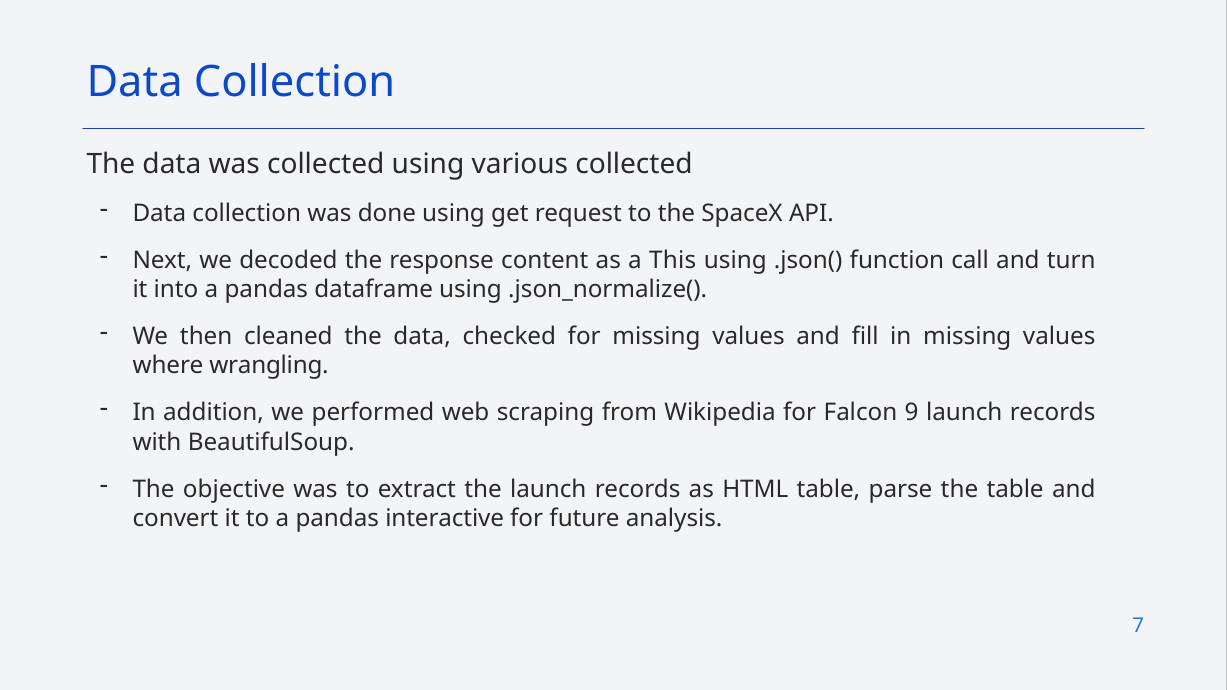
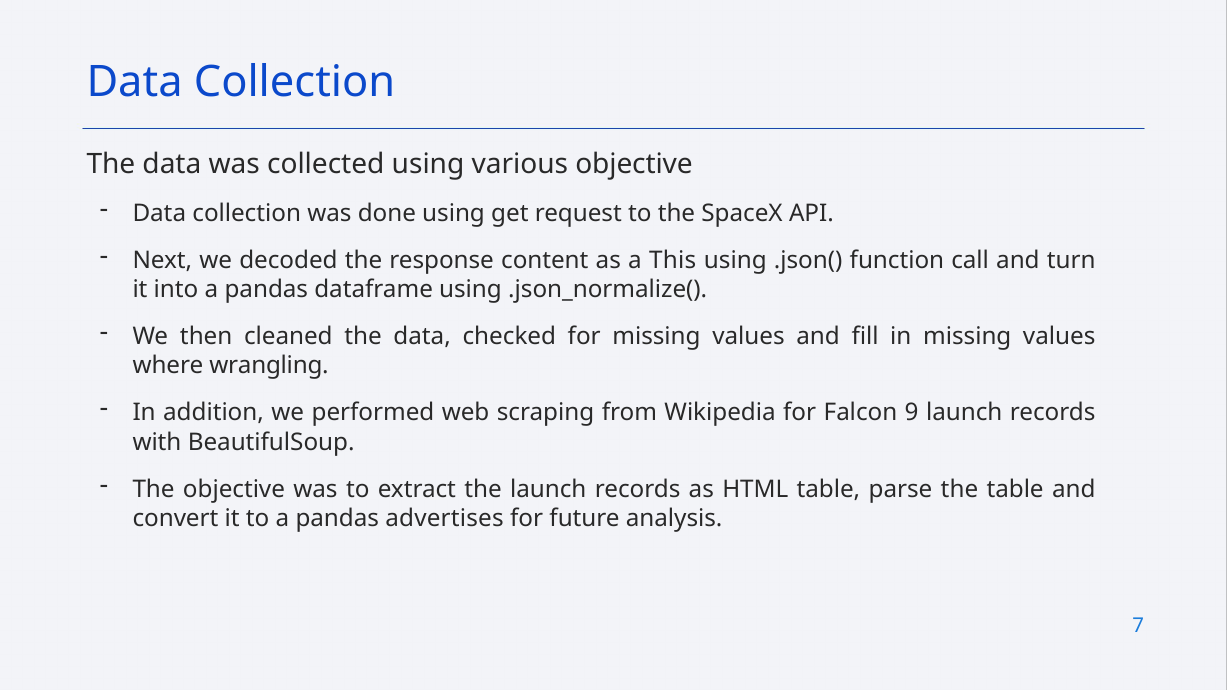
various collected: collected -> objective
interactive: interactive -> advertises
